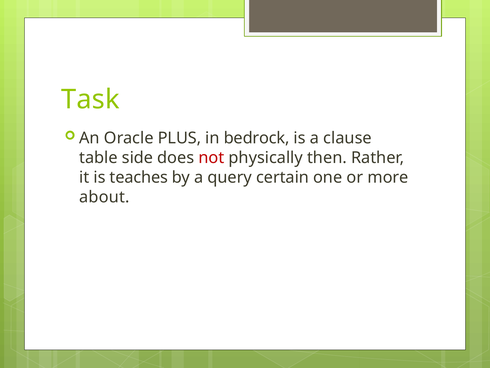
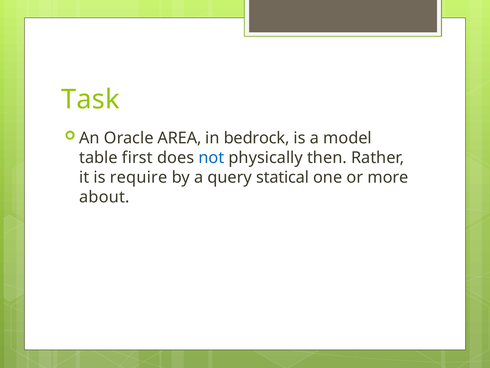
PLUS: PLUS -> AREA
clause: clause -> model
side: side -> first
not colour: red -> blue
teaches: teaches -> require
certain: certain -> statical
